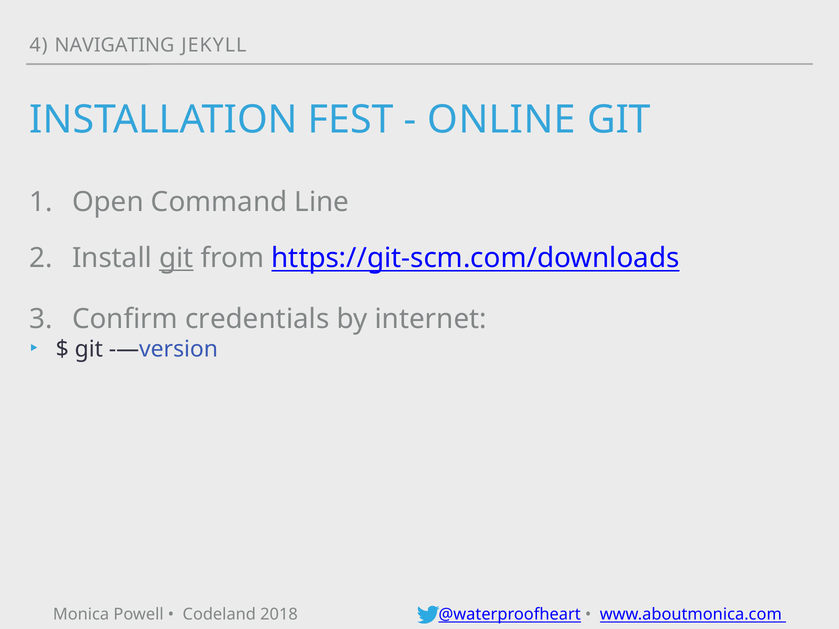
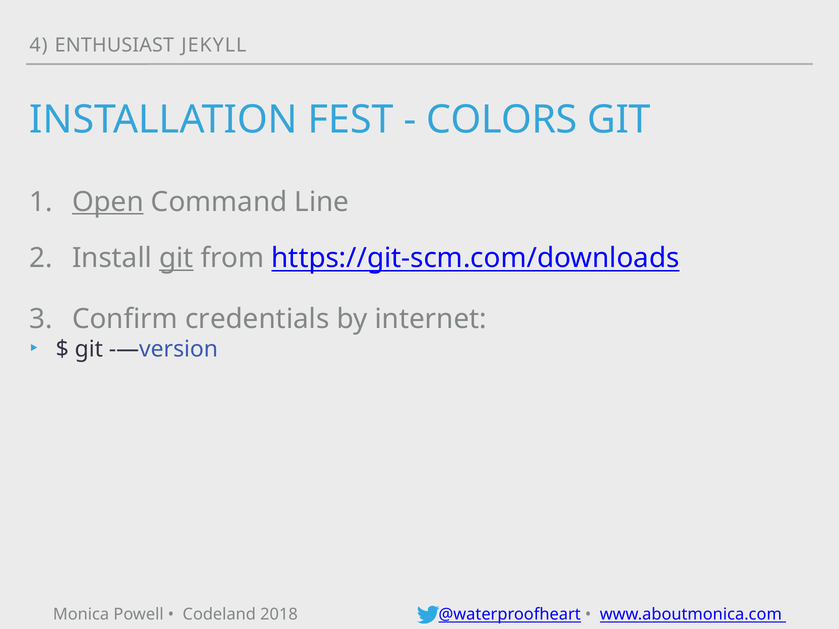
NAVIGATING: NAVIGATING -> ENTHUSIAST
ONLINE: ONLINE -> COLORS
Open underline: none -> present
